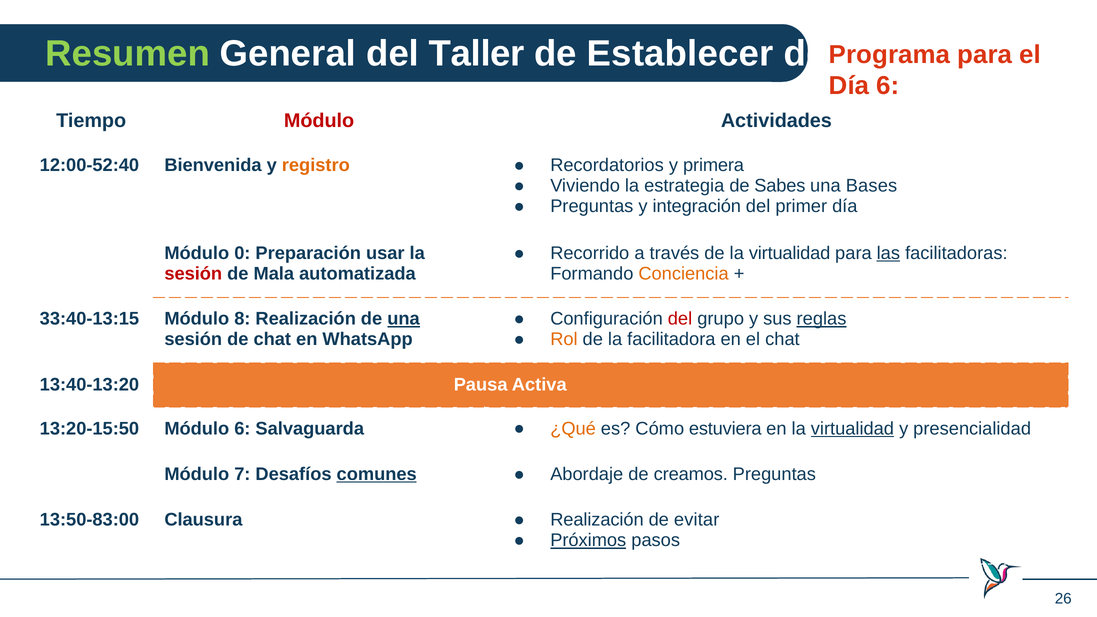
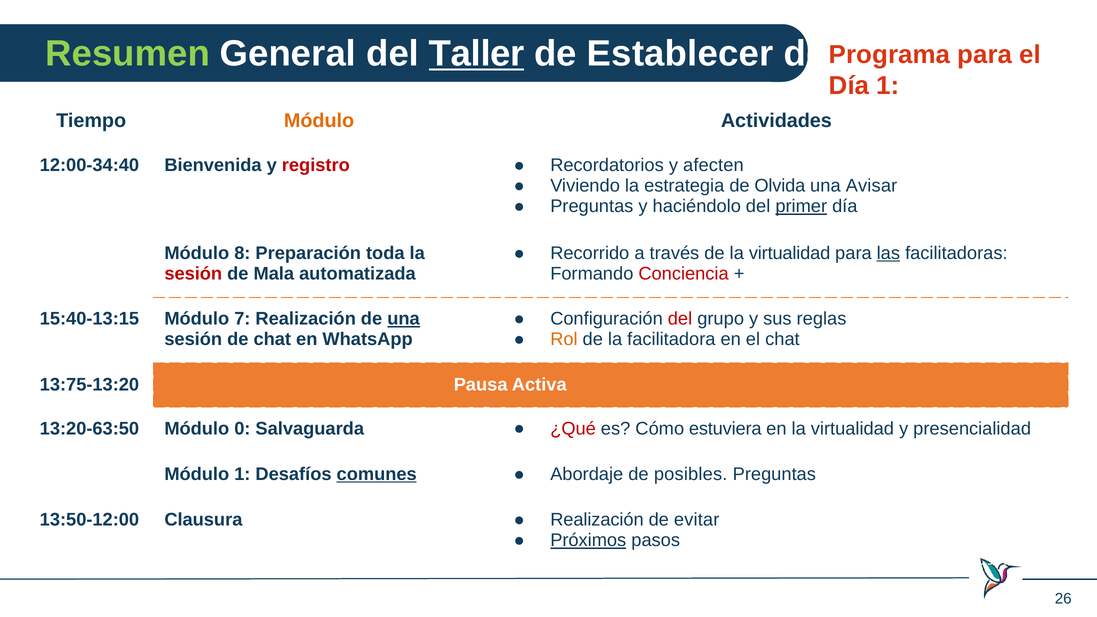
Taller underline: none -> present
Día 6: 6 -> 1
Módulo at (319, 121) colour: red -> orange
12:00-52:40: 12:00-52:40 -> 12:00-34:40
registro colour: orange -> red
primera: primera -> afecten
Sabes: Sabes -> Olvida
Bases: Bases -> Avisar
integración: integración -> haciéndolo
primer underline: none -> present
0: 0 -> 8
usar: usar -> toda
Conciencia colour: orange -> red
33:40-13:15: 33:40-13:15 -> 15:40-13:15
8: 8 -> 7
reglas underline: present -> none
13:40-13:20: 13:40-13:20 -> 13:75-13:20
13:20-15:50: 13:20-15:50 -> 13:20-63:50
Módulo 6: 6 -> 0
¿Qué colour: orange -> red
virtualidad at (852, 429) underline: present -> none
Módulo 7: 7 -> 1
creamos: creamos -> posibles
13:50-83:00: 13:50-83:00 -> 13:50-12:00
